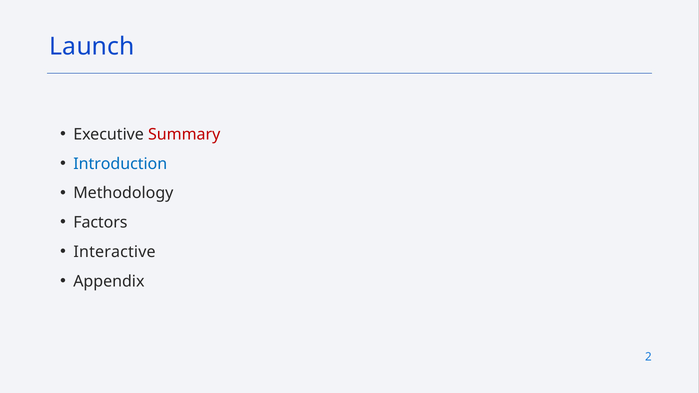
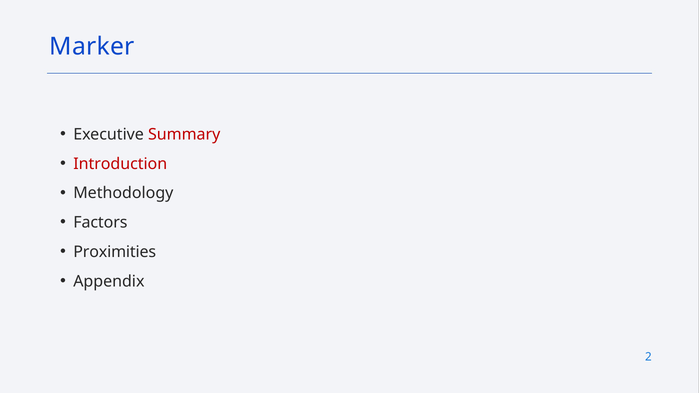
Launch: Launch -> Marker
Introduction colour: blue -> red
Interactive: Interactive -> Proximities
